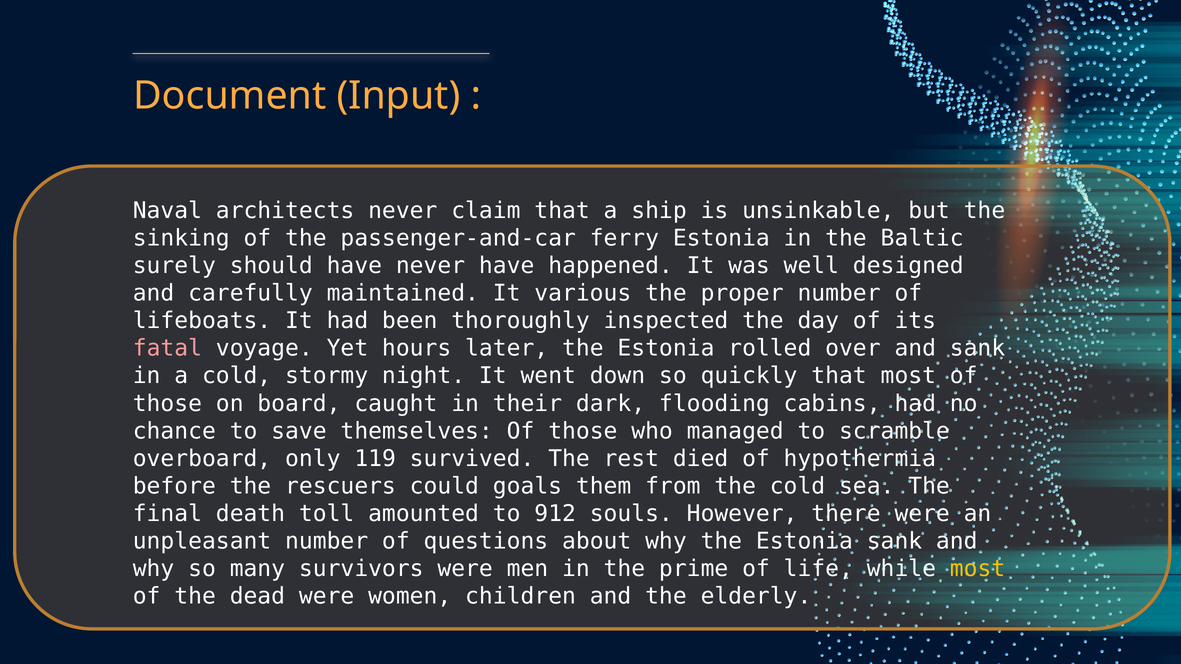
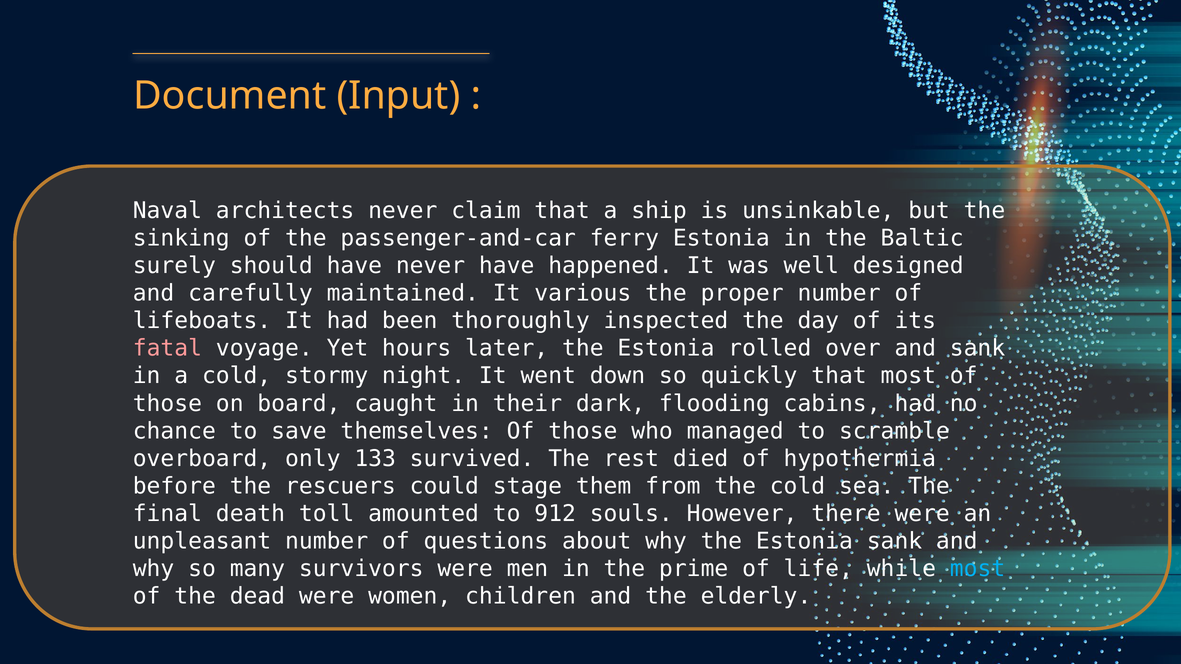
119: 119 -> 133
goals: goals -> stage
most at (978, 569) colour: yellow -> light blue
